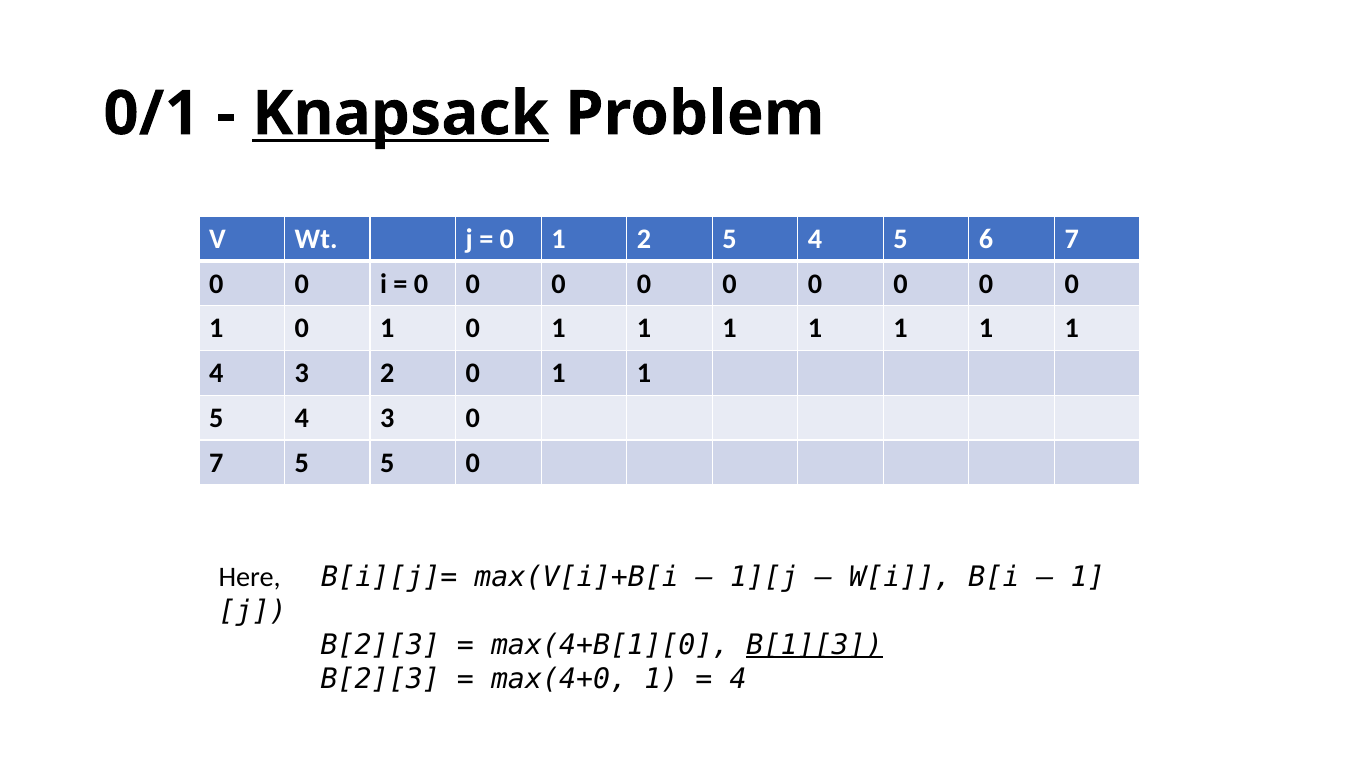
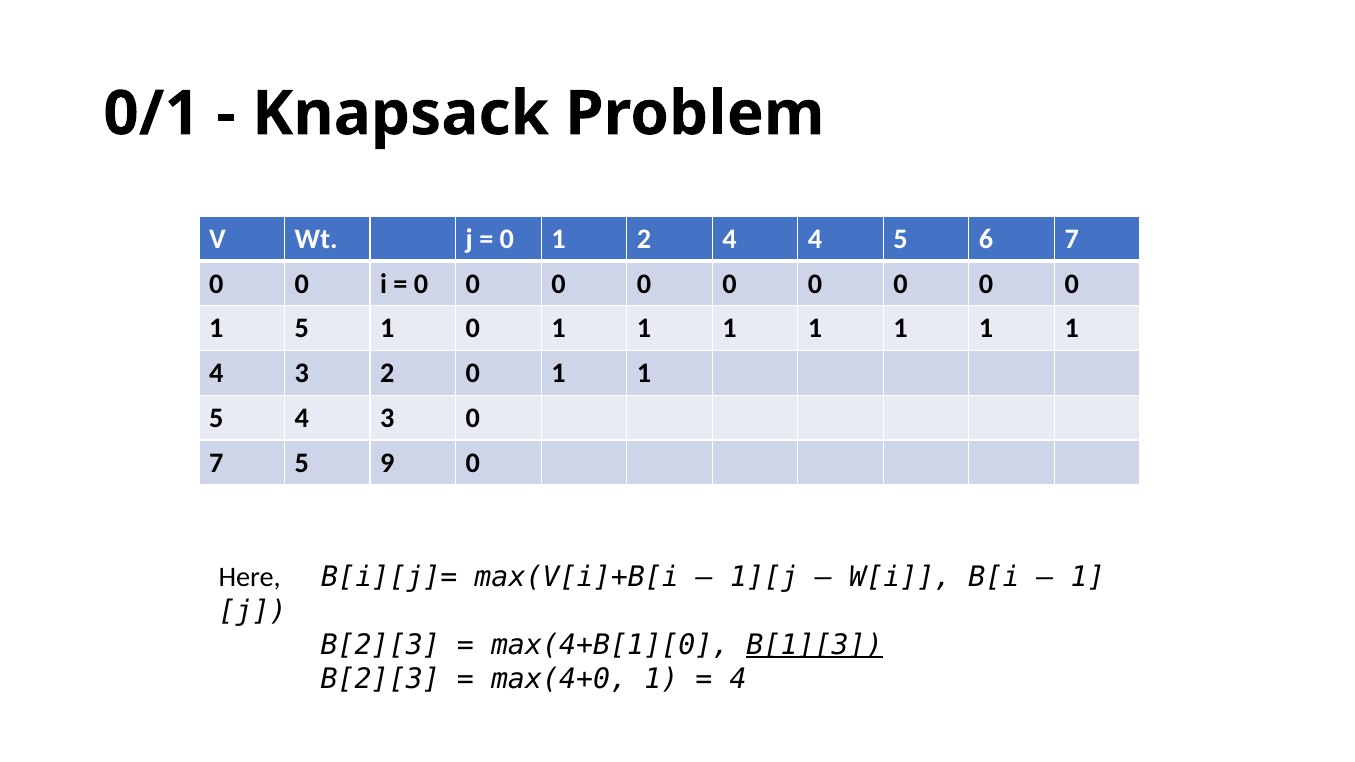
Knapsack underline: present -> none
2 5: 5 -> 4
0 at (302, 329): 0 -> 5
5 5: 5 -> 9
